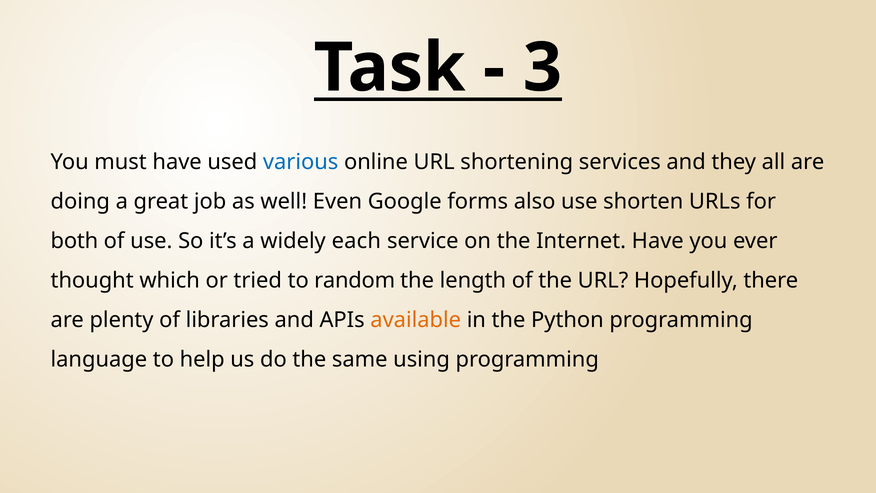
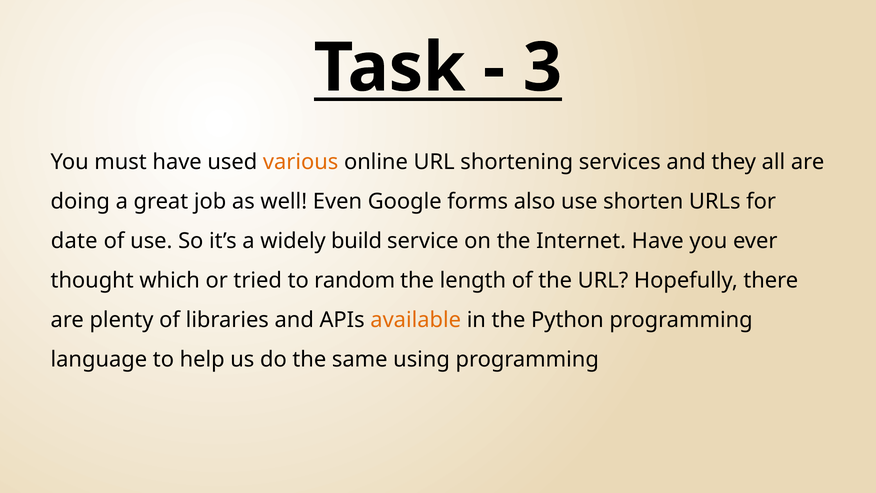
various colour: blue -> orange
both: both -> date
each: each -> build
